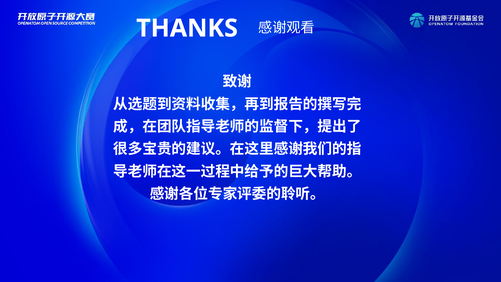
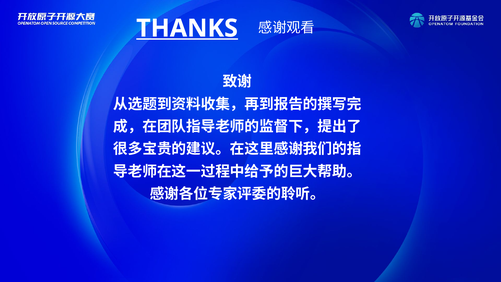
THANKS underline: none -> present
